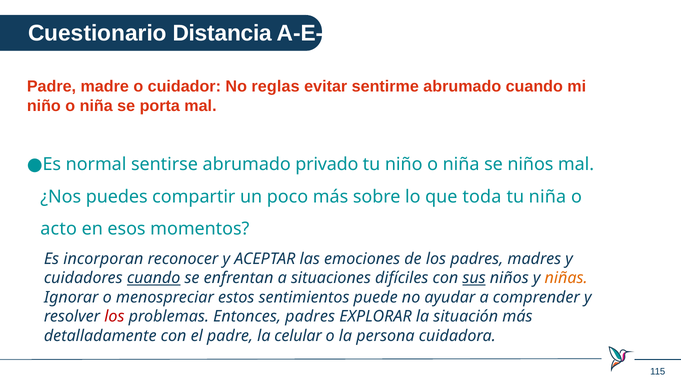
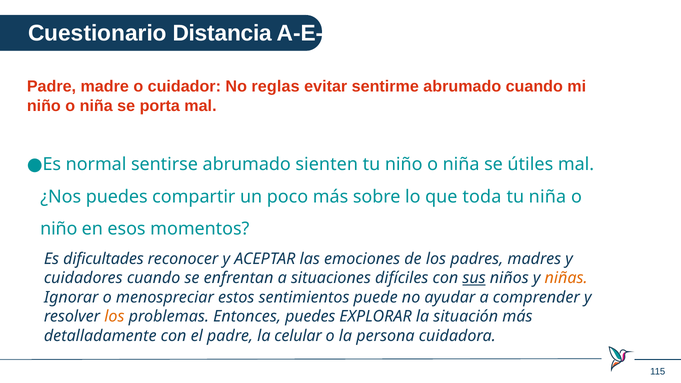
privado: privado -> sienten
se niños: niños -> útiles
acto at (59, 229): acto -> niño
incorporan: incorporan -> dificultades
cuando at (154, 278) underline: present -> none
los at (114, 317) colour: red -> orange
Entonces padres: padres -> puedes
